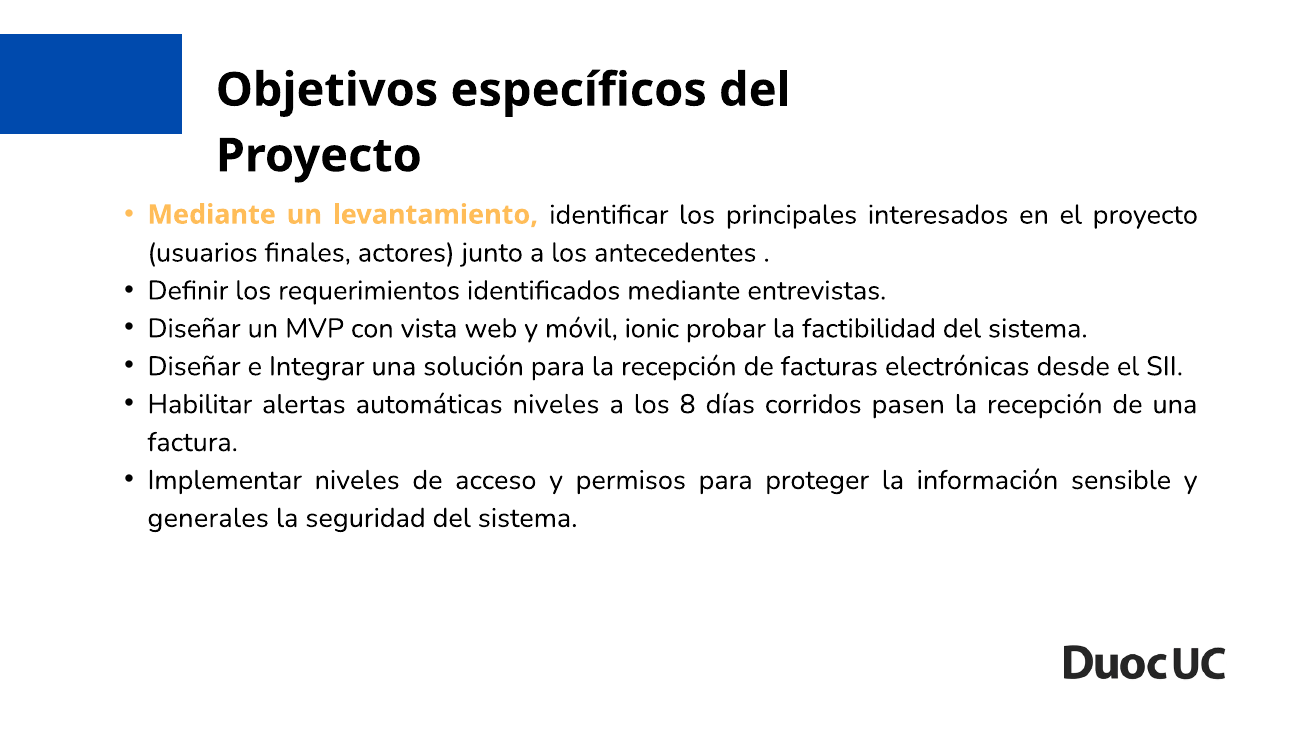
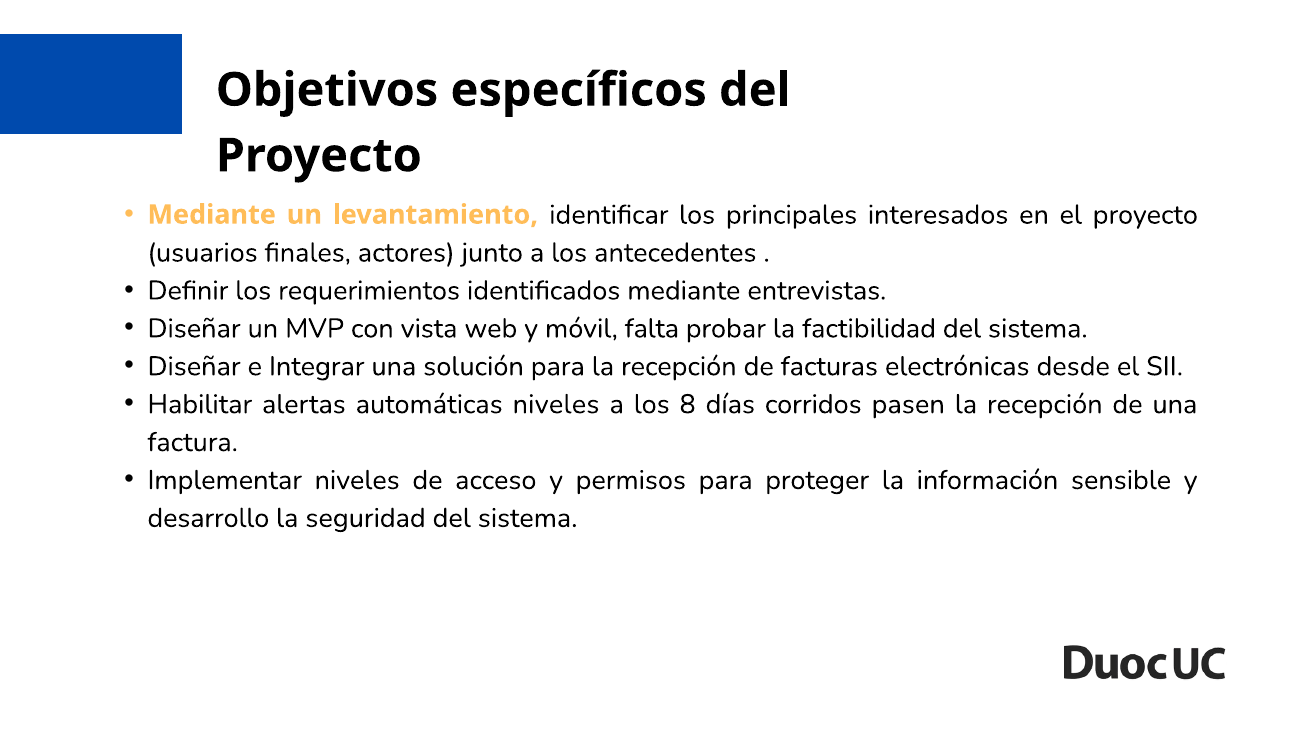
ionic: ionic -> falta
generales: generales -> desarrollo
